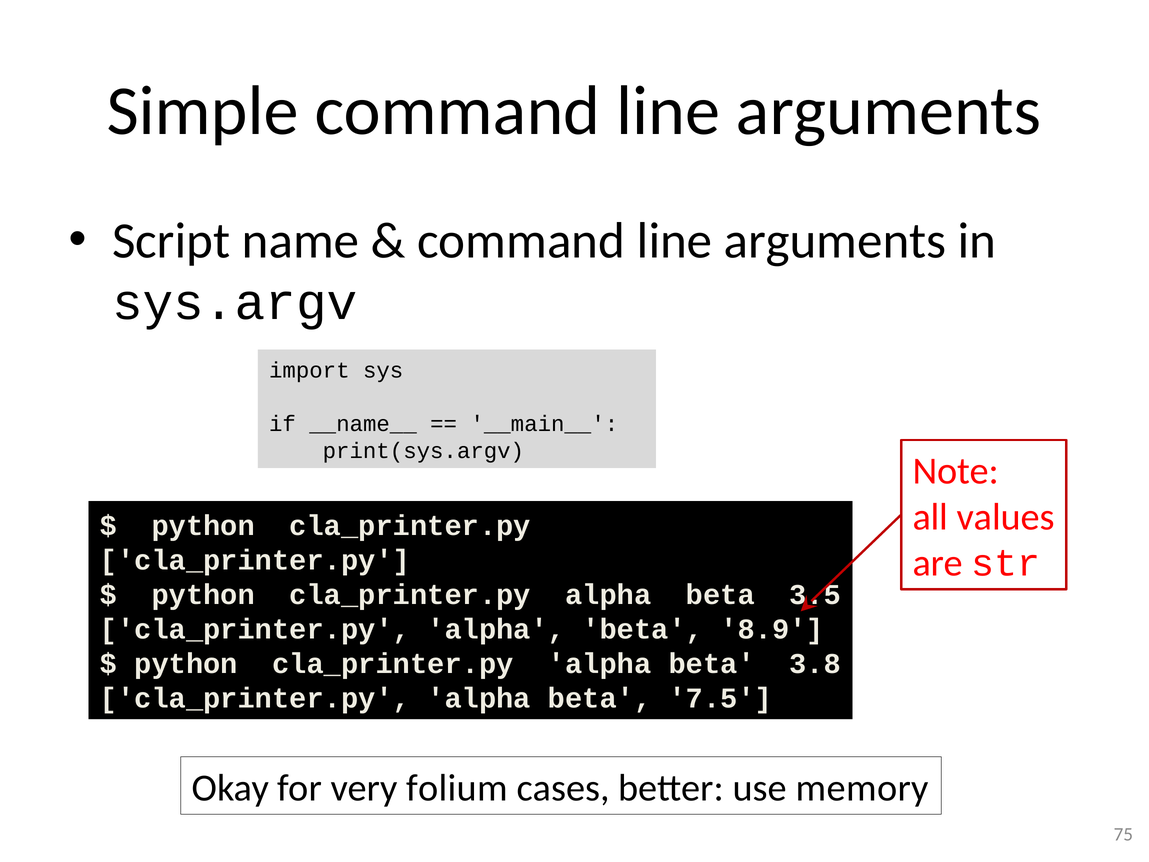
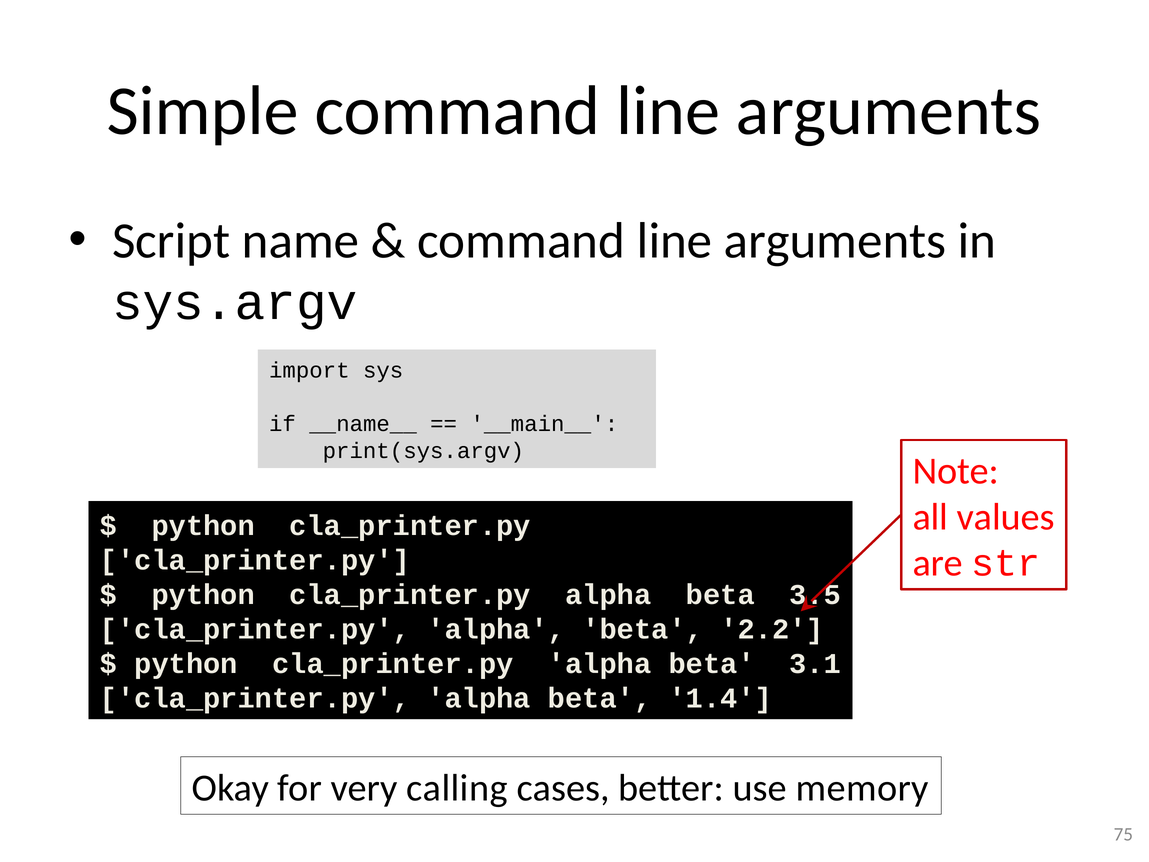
8.9: 8.9 -> 2.2
3.8: 3.8 -> 3.1
7.5: 7.5 -> 1.4
folium: folium -> calling
